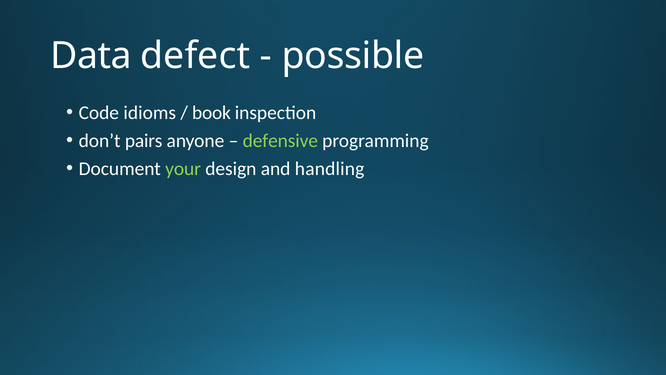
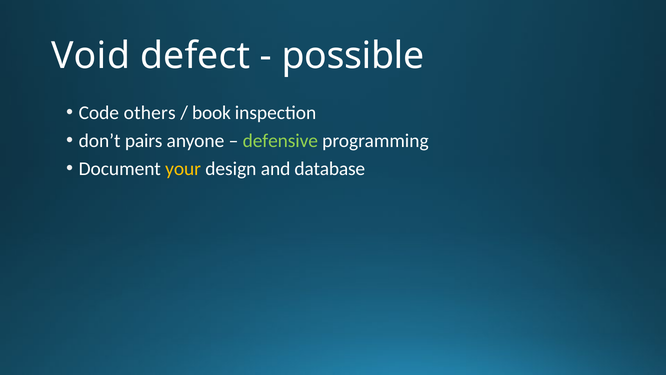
Data: Data -> Void
idioms: idioms -> others
your colour: light green -> yellow
handling: handling -> database
